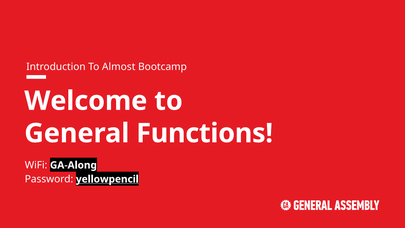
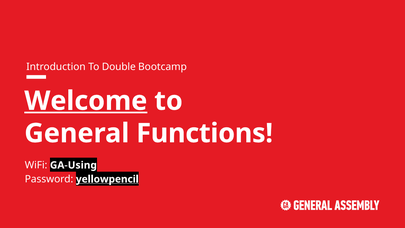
Almost: Almost -> Double
Welcome at (86, 101) underline: none -> present
GA-Along: GA-Along -> GA-Using
